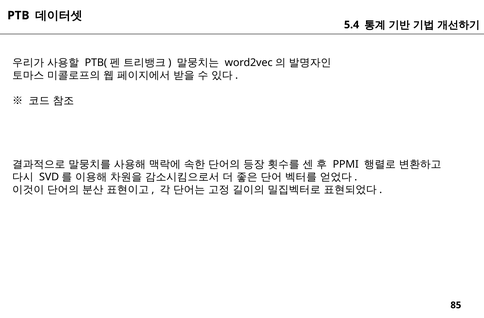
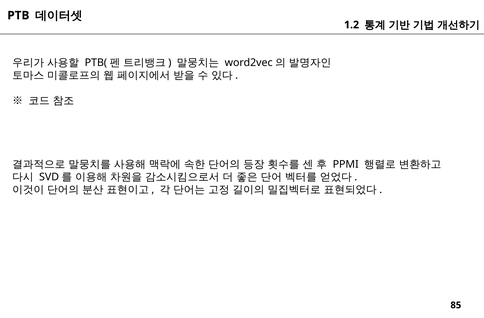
5.4: 5.4 -> 1.2
